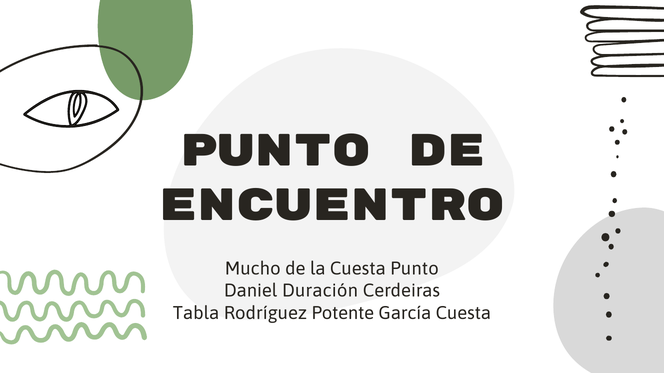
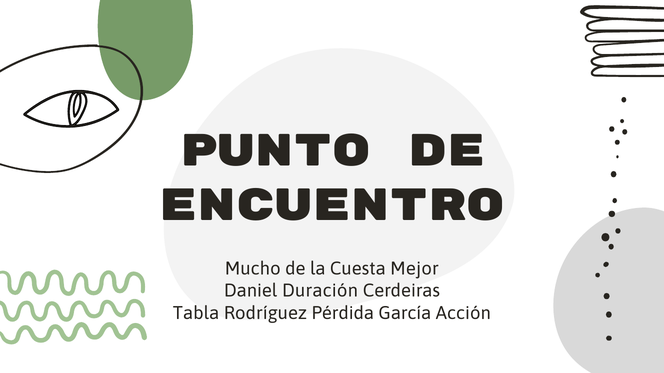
Cuesta Punto: Punto -> Mejor
Potente: Potente -> Pérdida
García Cuesta: Cuesta -> Acción
